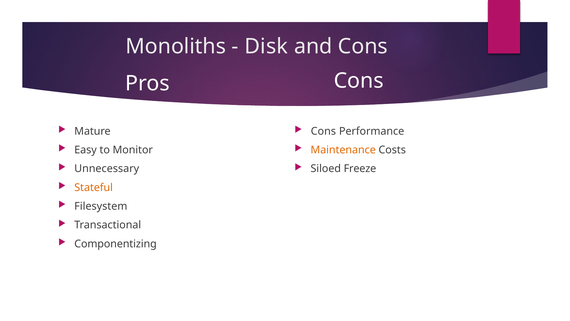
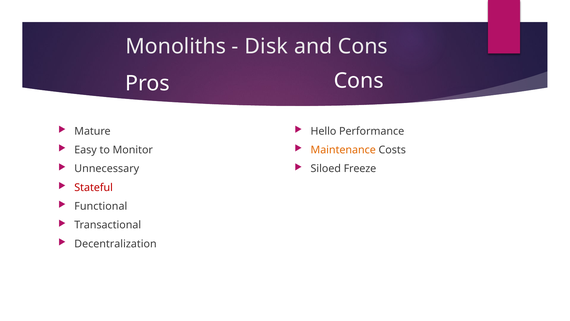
Cons at (323, 131): Cons -> Hello
Stateful colour: orange -> red
Filesystem: Filesystem -> Functional
Componentizing: Componentizing -> Decentralization
